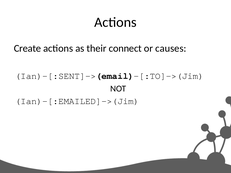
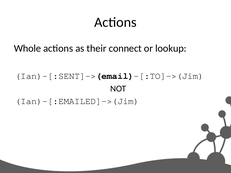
Create: Create -> Whole
causes: causes -> lookup
